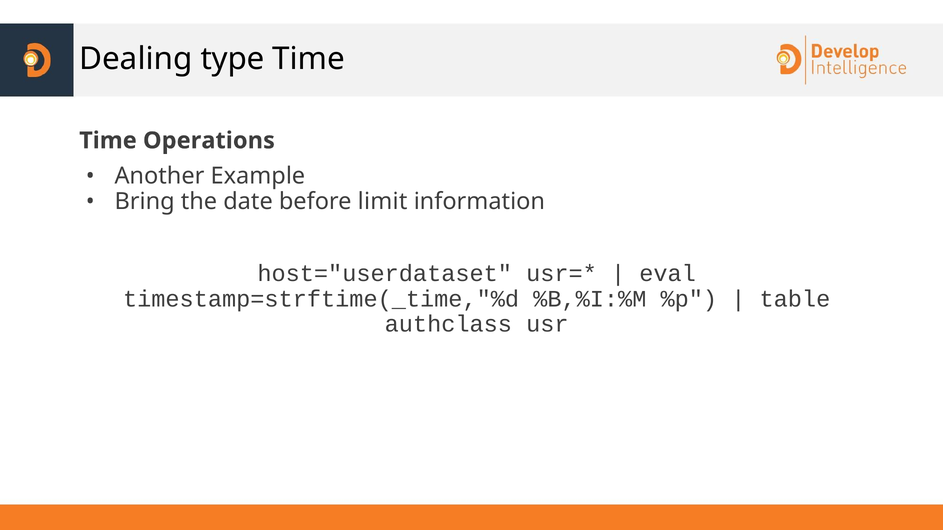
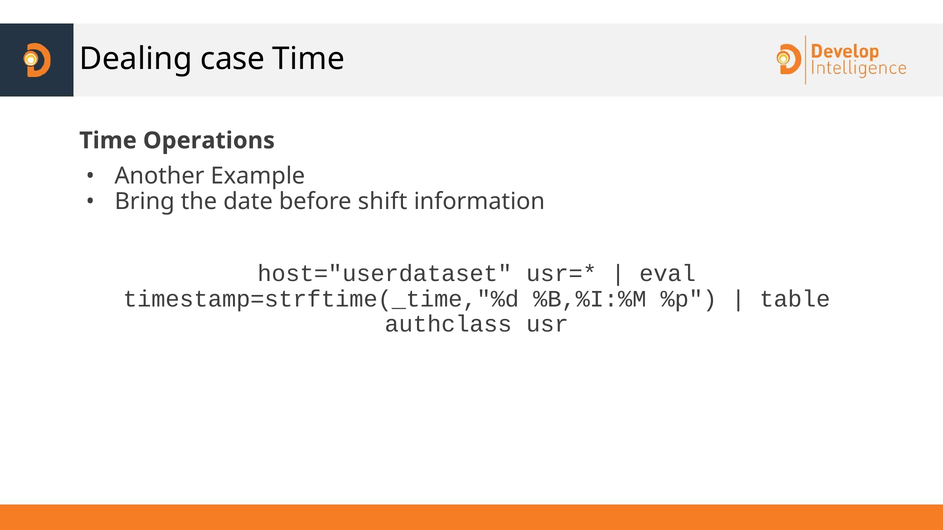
type: type -> case
limit: limit -> shift
